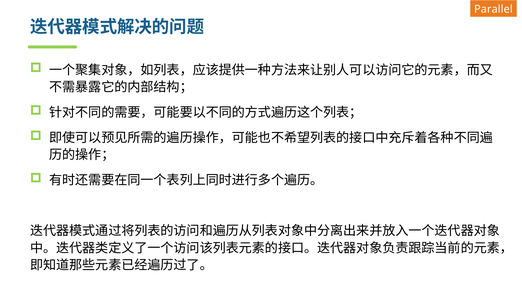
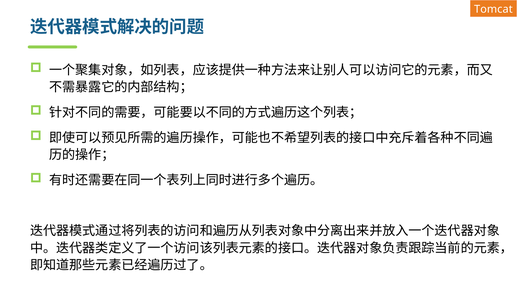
Parallel: Parallel -> Tomcat
